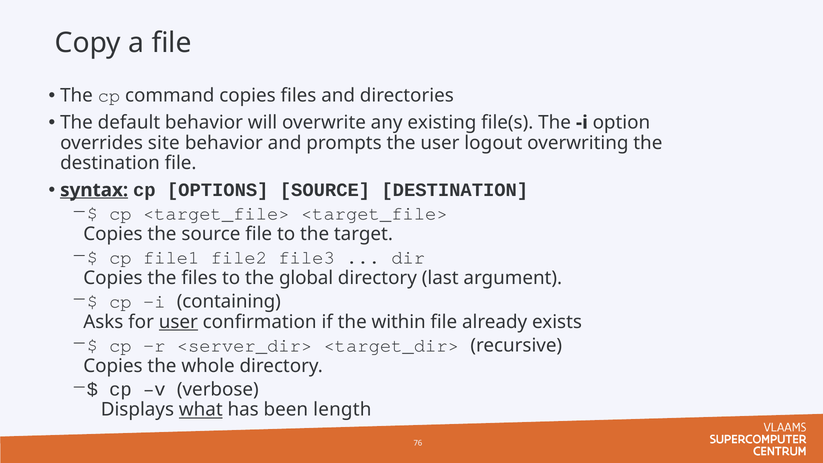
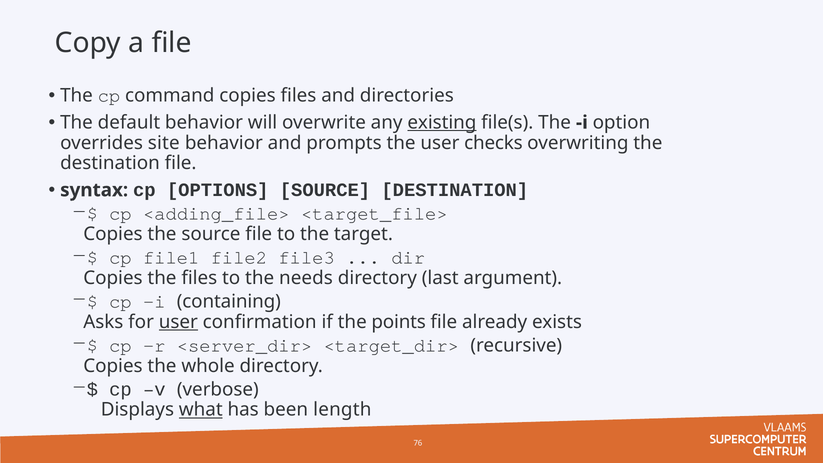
existing underline: none -> present
logout: logout -> checks
syntax underline: present -> none
cp <target_file>: <target_file> -> <adding_file>
global: global -> needs
within: within -> points
